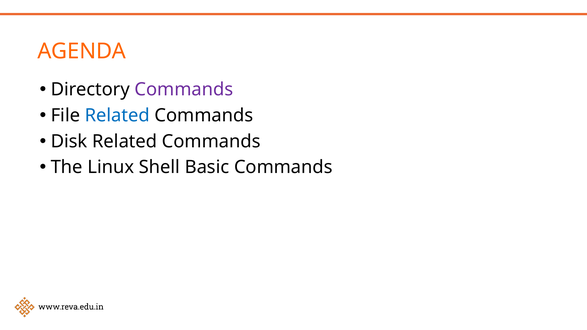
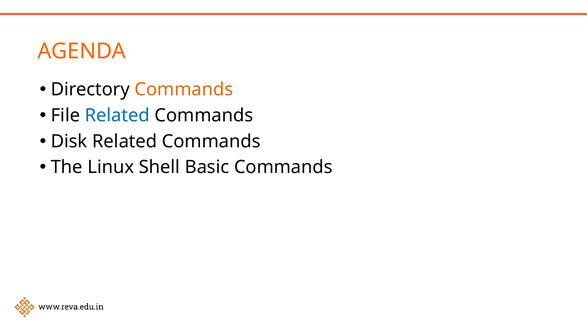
Commands at (184, 90) colour: purple -> orange
